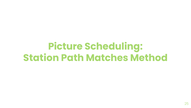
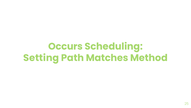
Picture: Picture -> Occurs
Station: Station -> Setting
